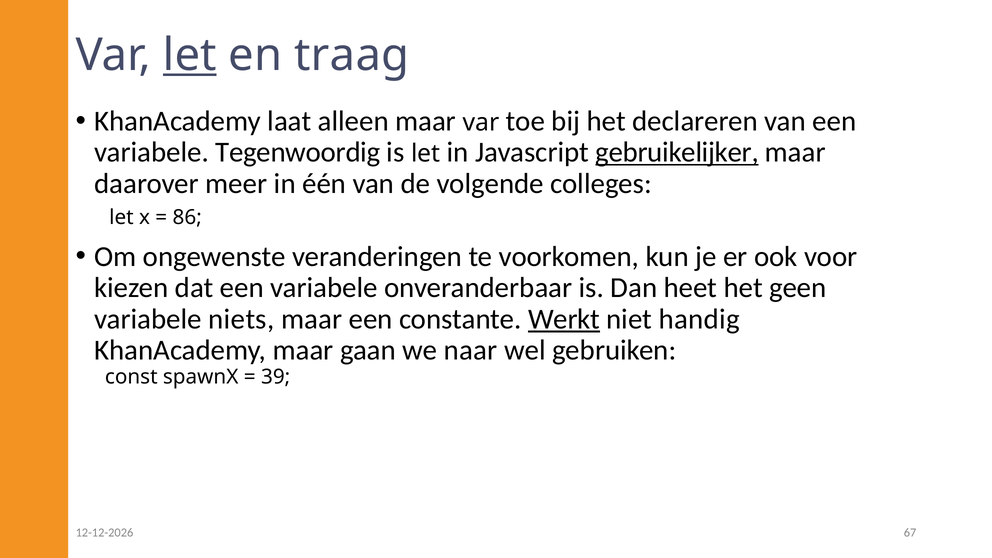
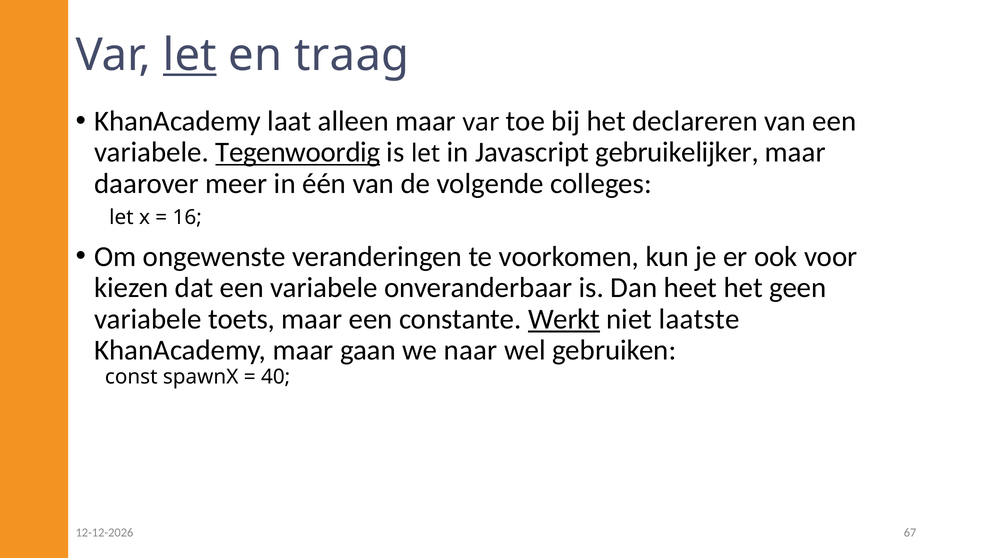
Tegenwoordig underline: none -> present
gebruikelijker underline: present -> none
86: 86 -> 16
niets: niets -> toets
handig: handig -> laatste
39: 39 -> 40
